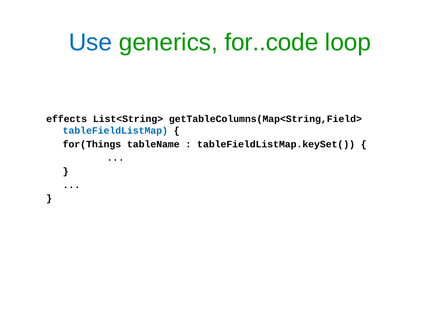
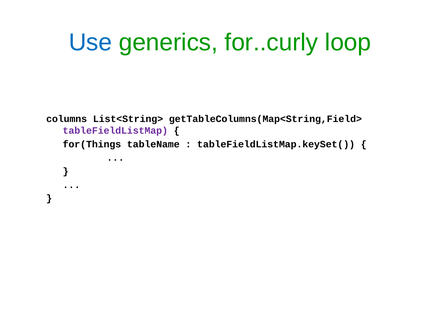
for..code: for..code -> for..curly
effects: effects -> columns
tableFieldListMap colour: blue -> purple
